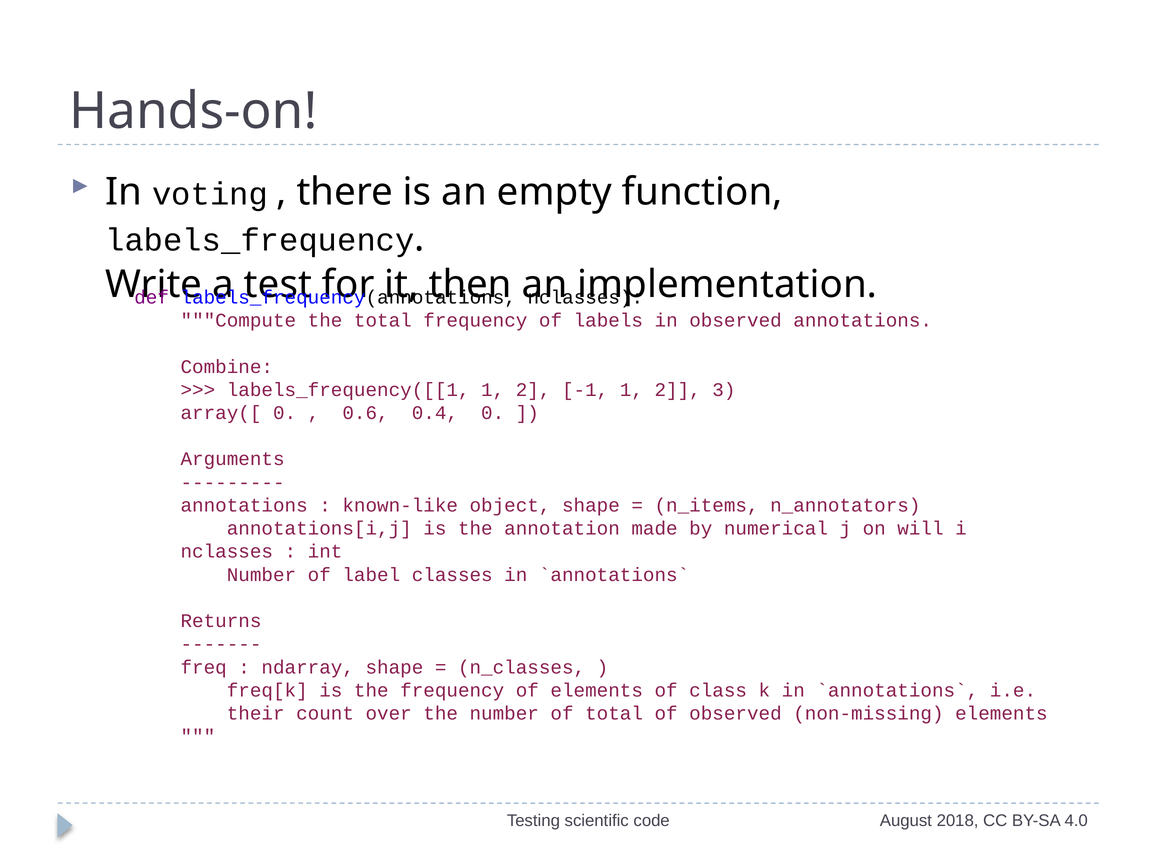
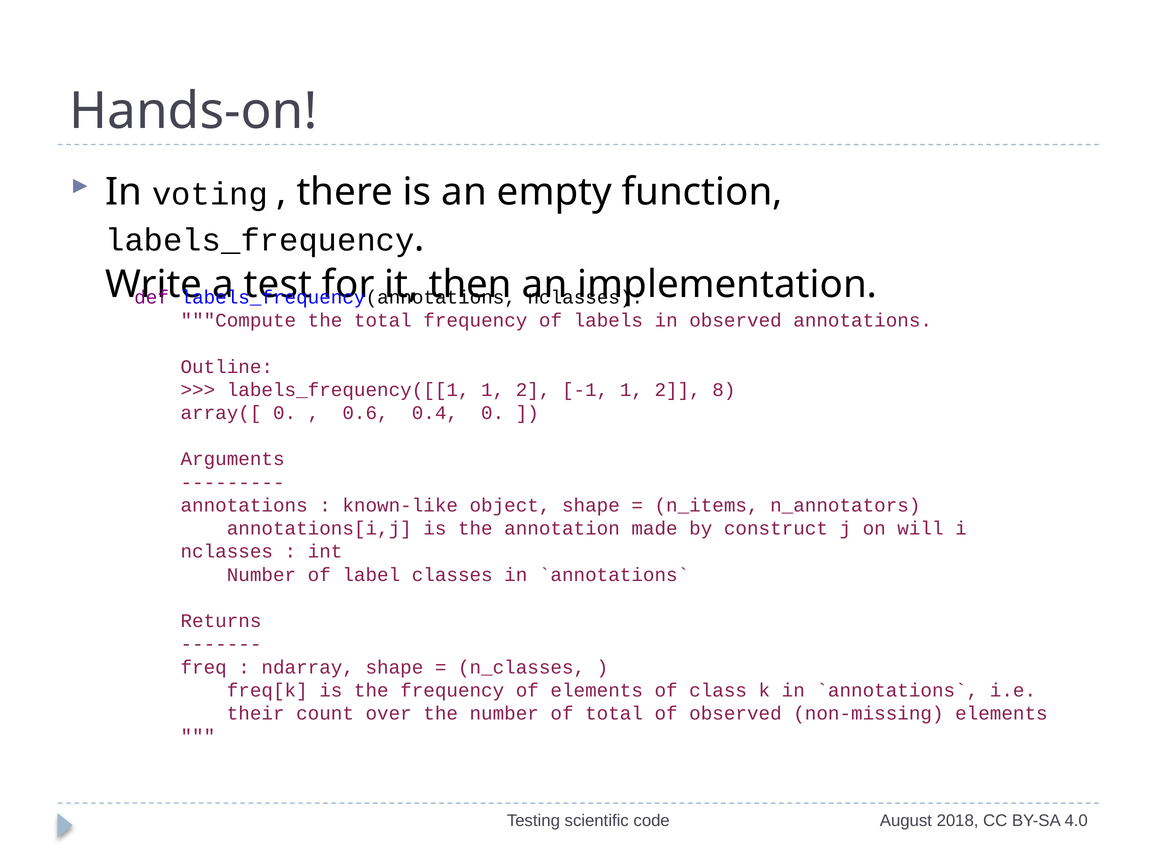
Combine: Combine -> Outline
3: 3 -> 8
numerical: numerical -> construct
